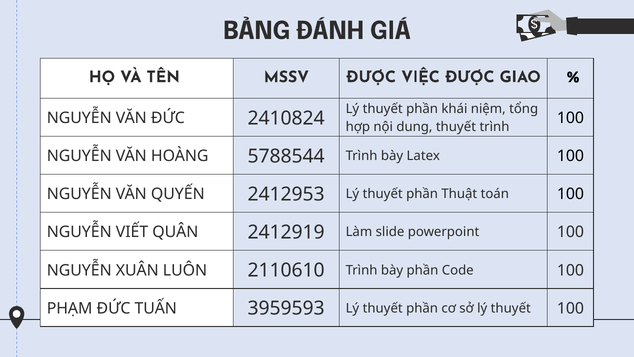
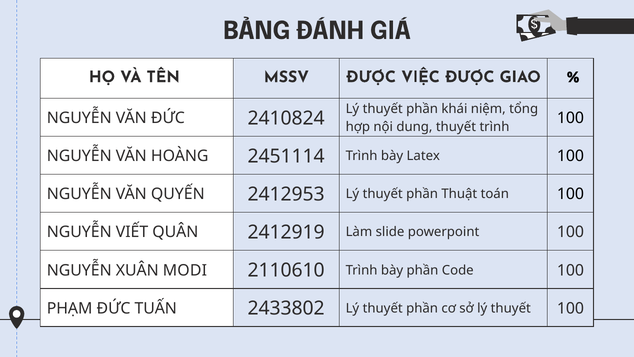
5788544: 5788544 -> 2451114
LUÔN: LUÔN -> MODI
3959593: 3959593 -> 2433802
